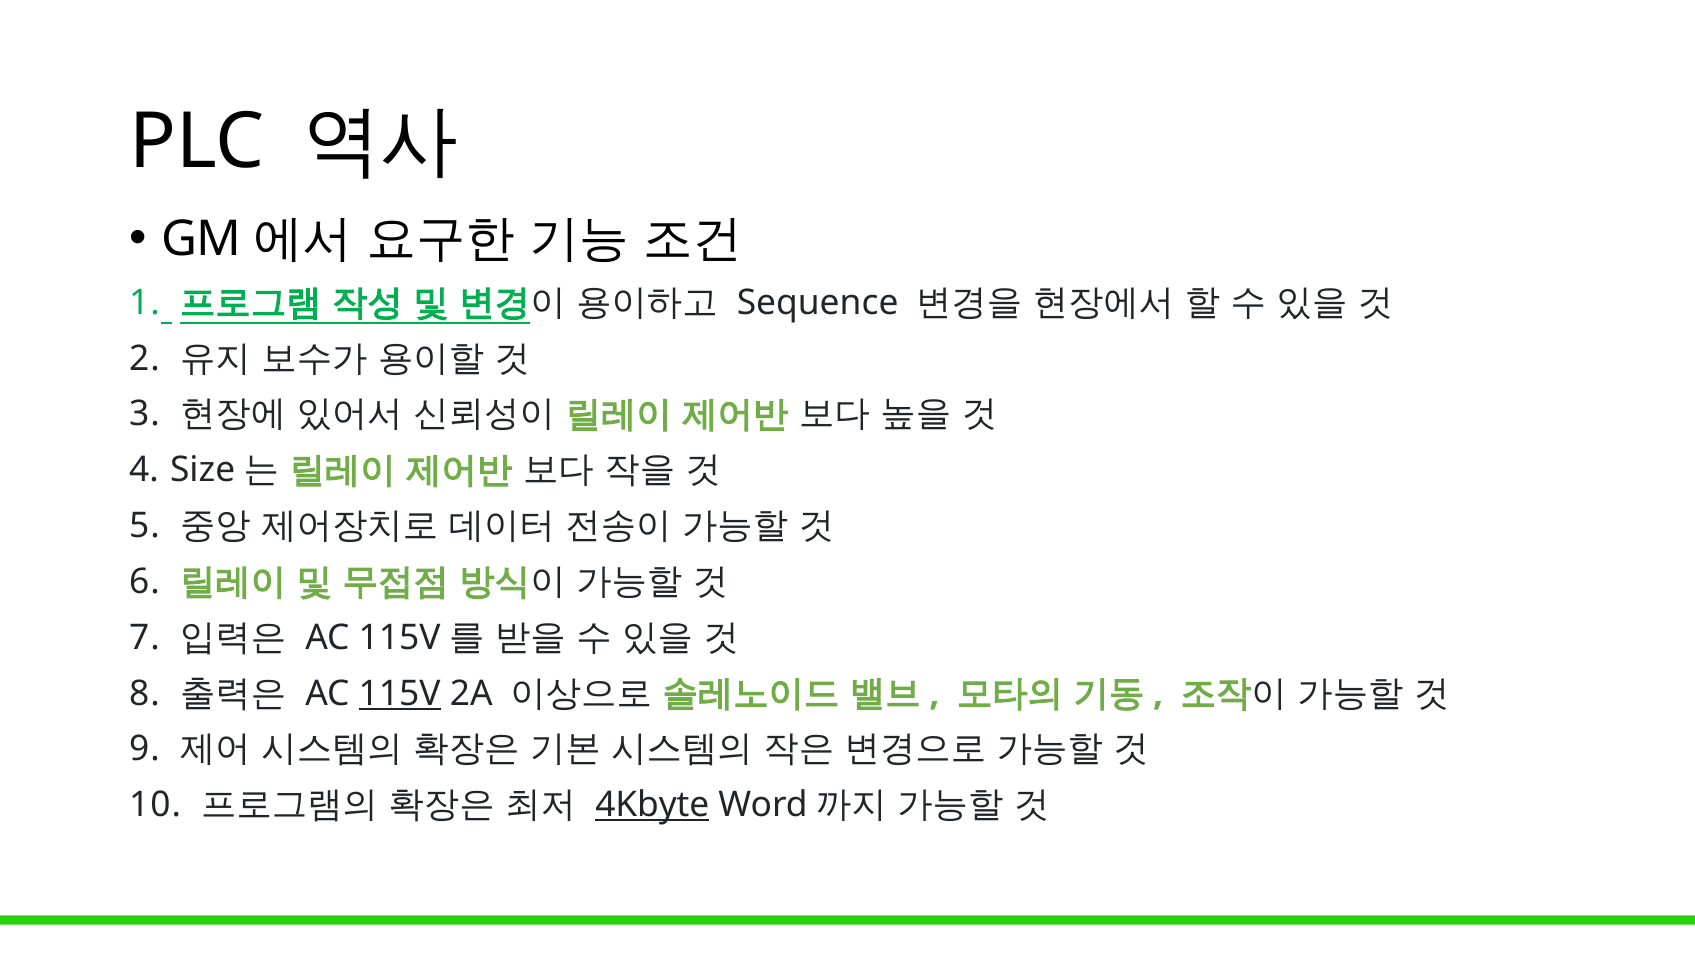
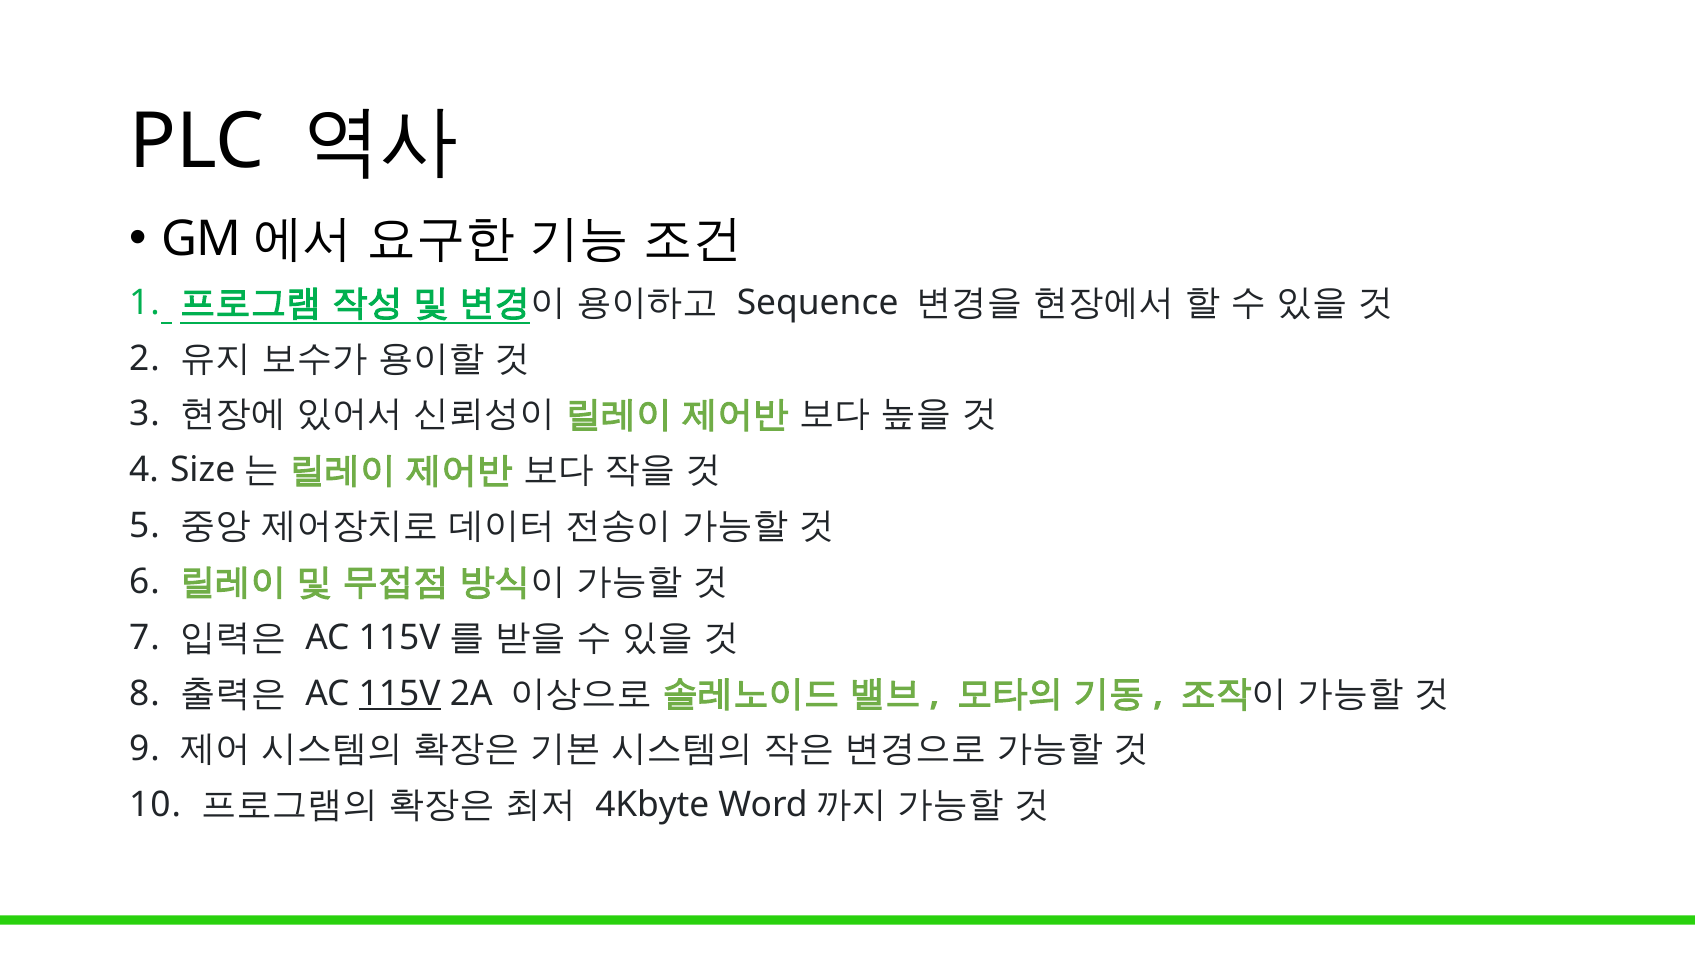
4Kbyte underline: present -> none
